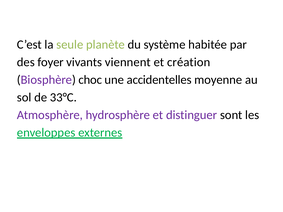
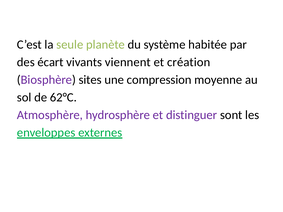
foyer: foyer -> écart
choc: choc -> sites
accidentelles: accidentelles -> compression
33°C: 33°C -> 62°C
